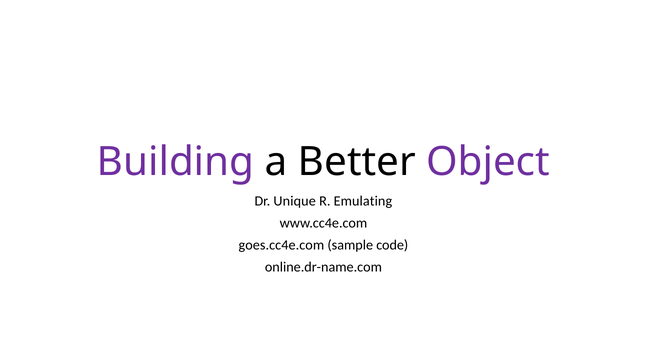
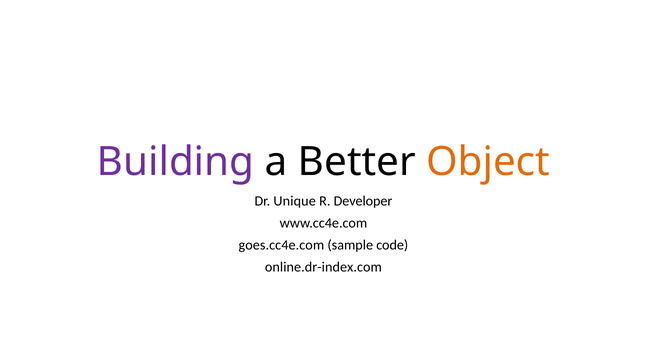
Object colour: purple -> orange
Emulating: Emulating -> Developer
online.dr-name.com: online.dr-name.com -> online.dr-index.com
